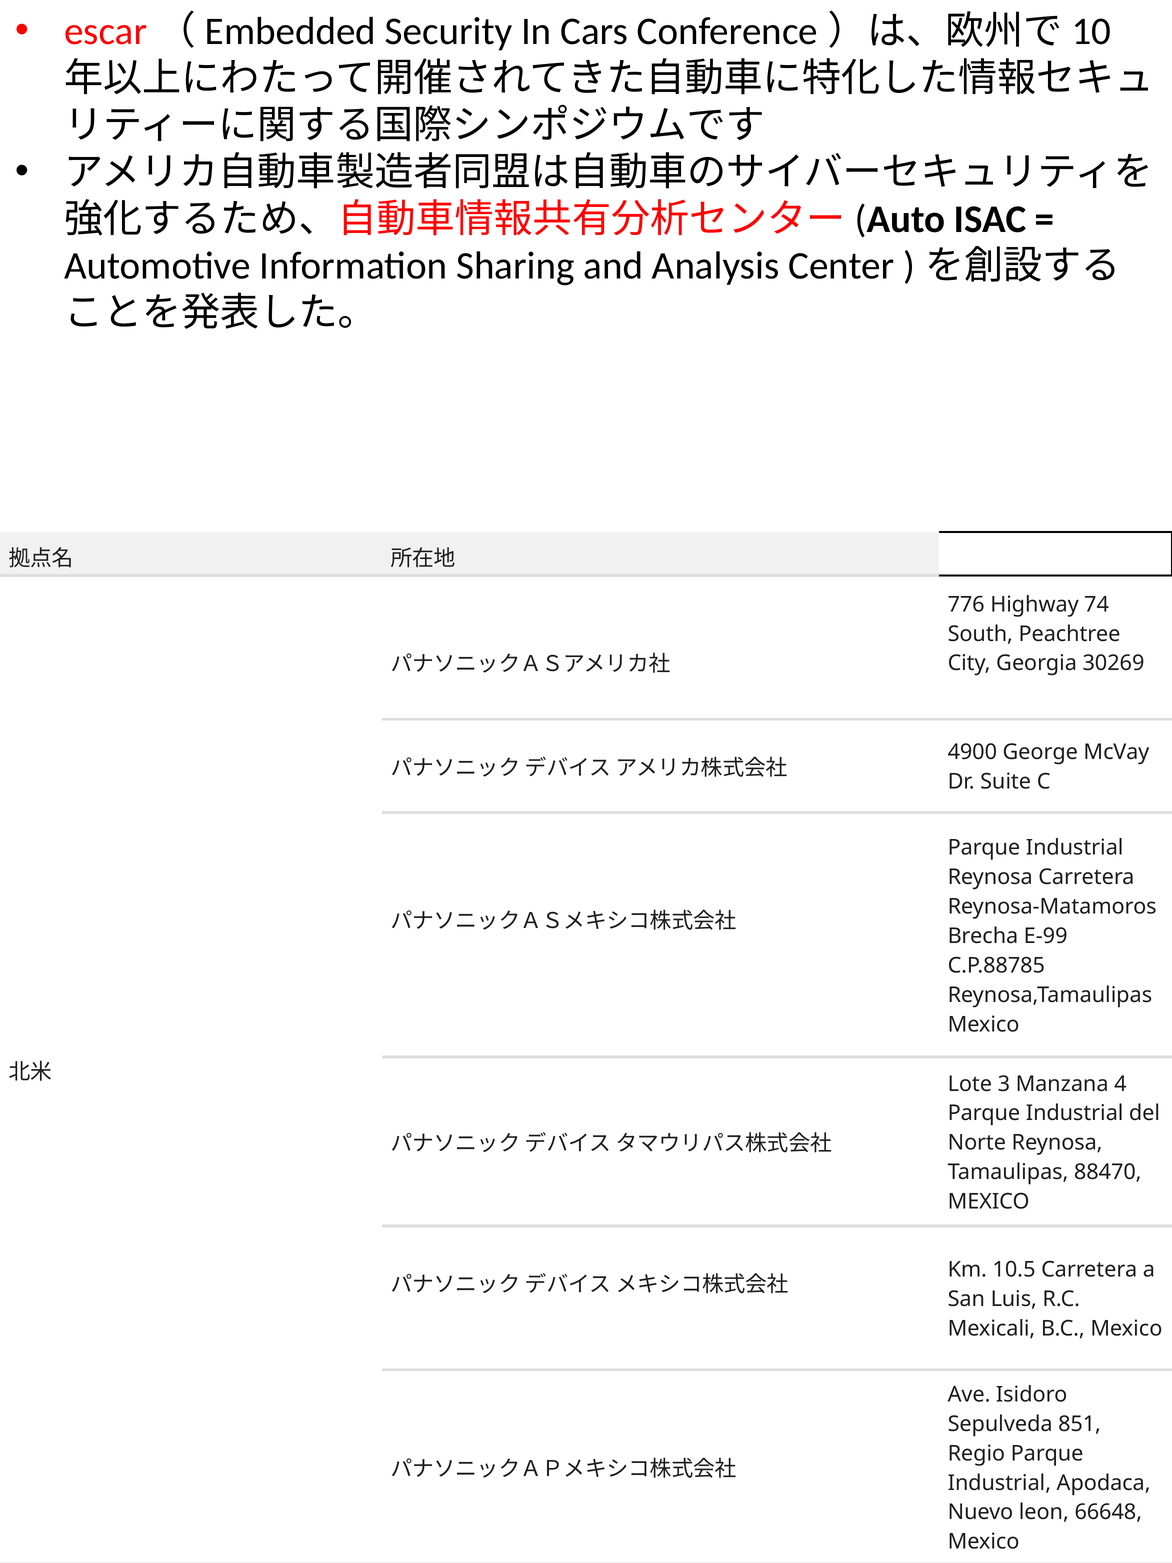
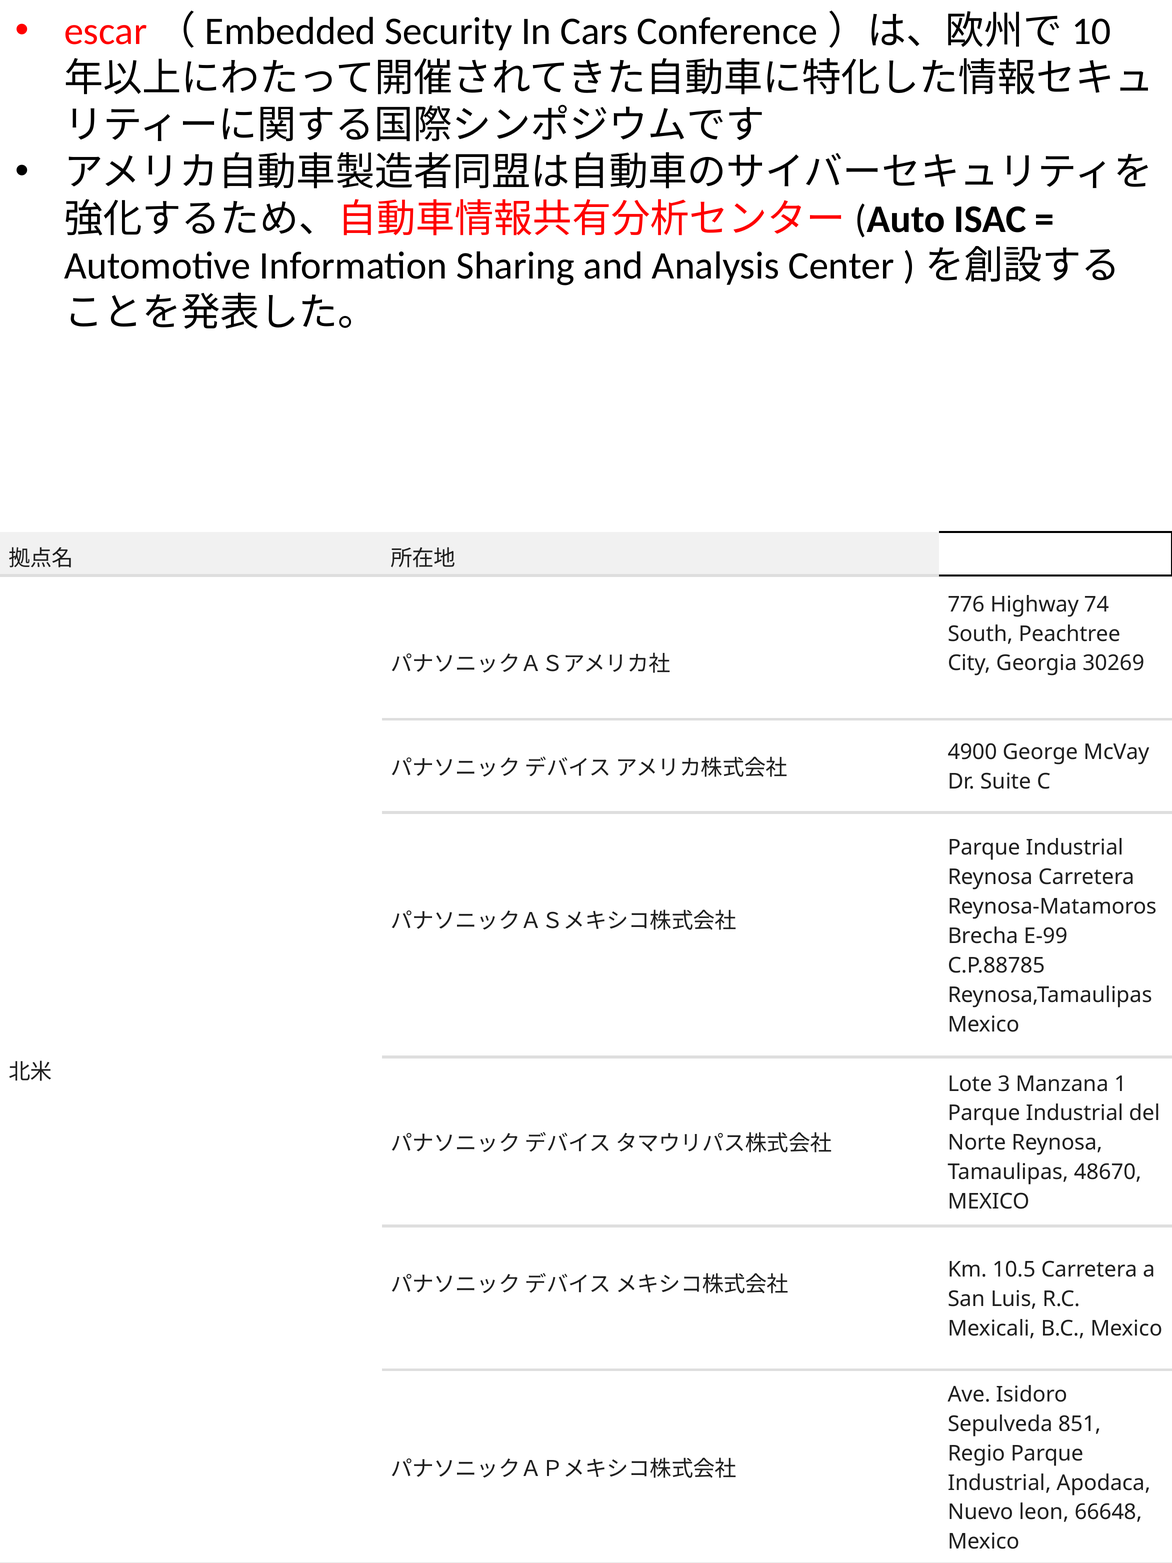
4: 4 -> 1
88470: 88470 -> 48670
